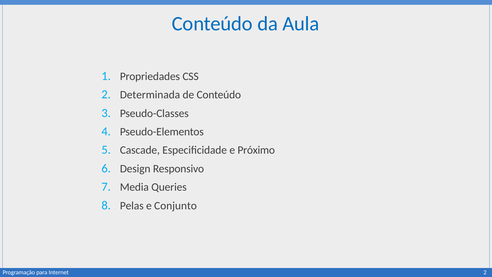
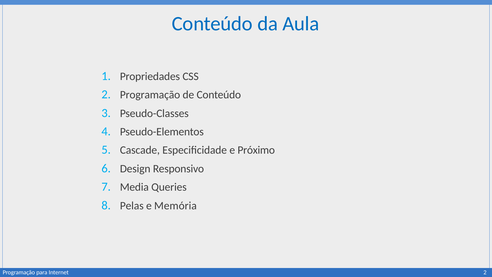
2 Determinada: Determinada -> Programação
Conjunto: Conjunto -> Memória
